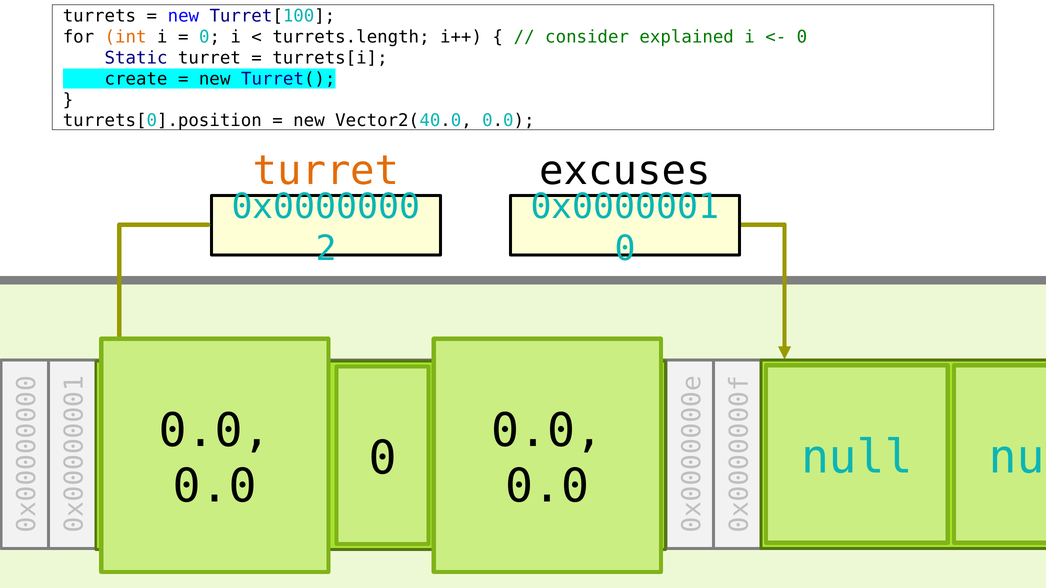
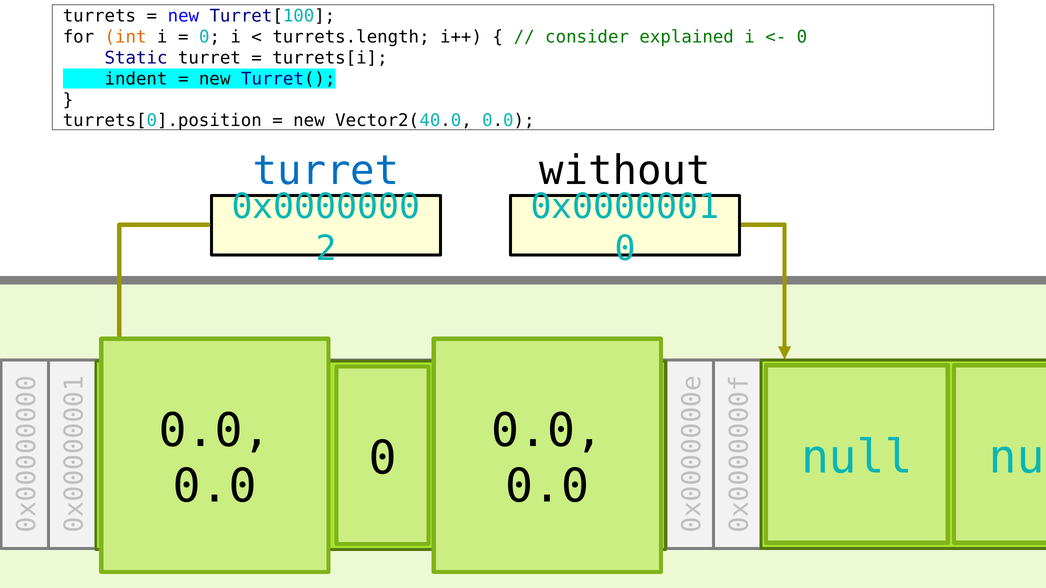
create: create -> indent
turret at (326, 171) colour: orange -> blue
excuses: excuses -> without
